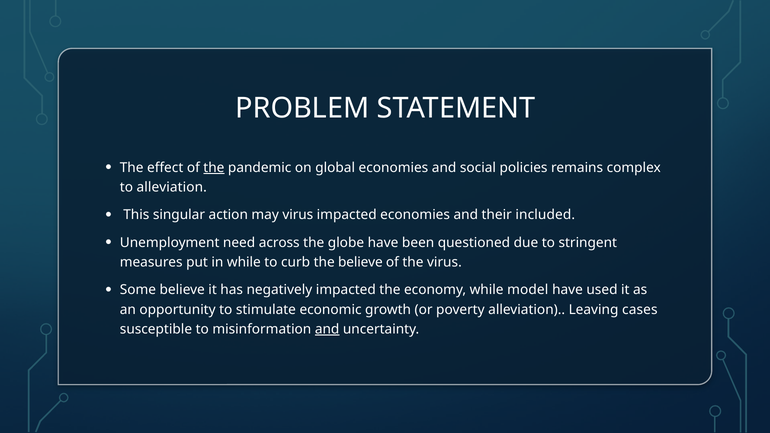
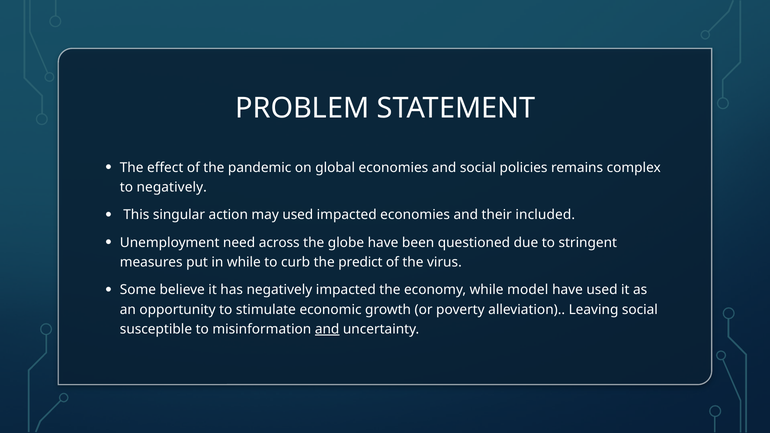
the at (214, 168) underline: present -> none
to alleviation: alleviation -> negatively
may virus: virus -> used
the believe: believe -> predict
Leaving cases: cases -> social
